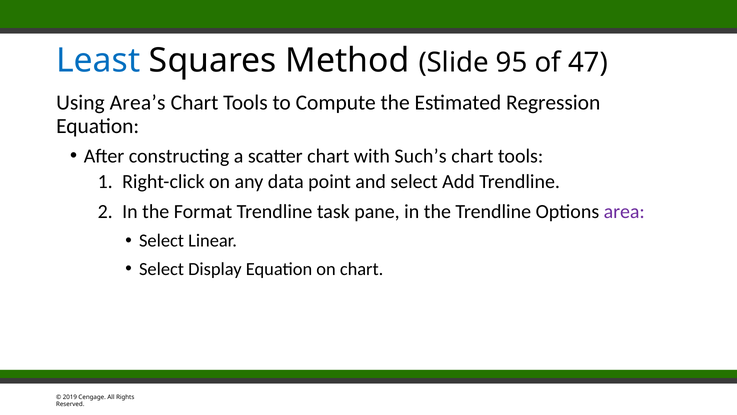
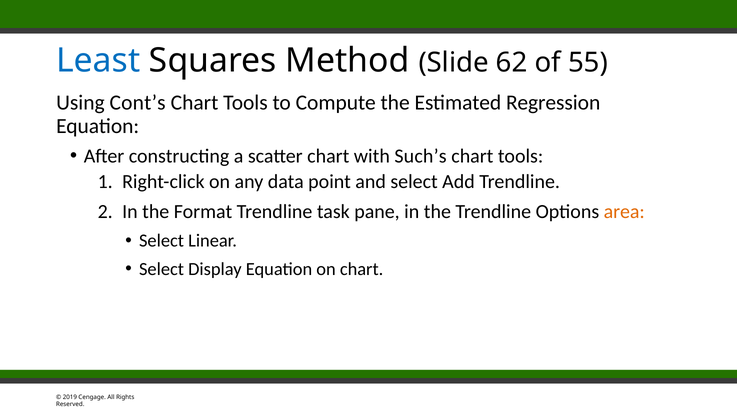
95: 95 -> 62
47: 47 -> 55
Area’s: Area’s -> Cont’s
area colour: purple -> orange
